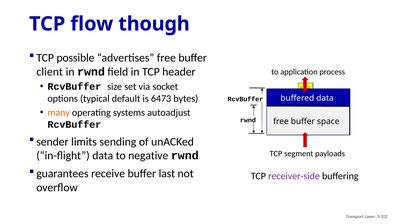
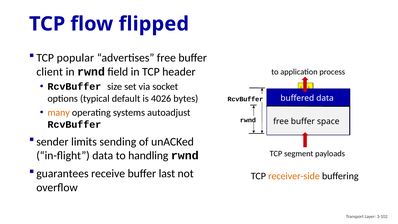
though: though -> flipped
possible: possible -> popular
6473: 6473 -> 4026
negative: negative -> handling
receiver-side colour: purple -> orange
